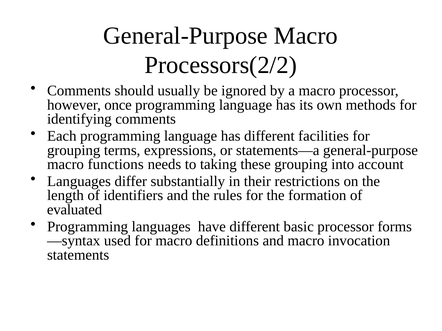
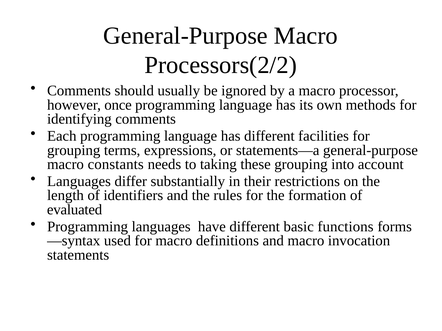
functions: functions -> constants
basic processor: processor -> functions
